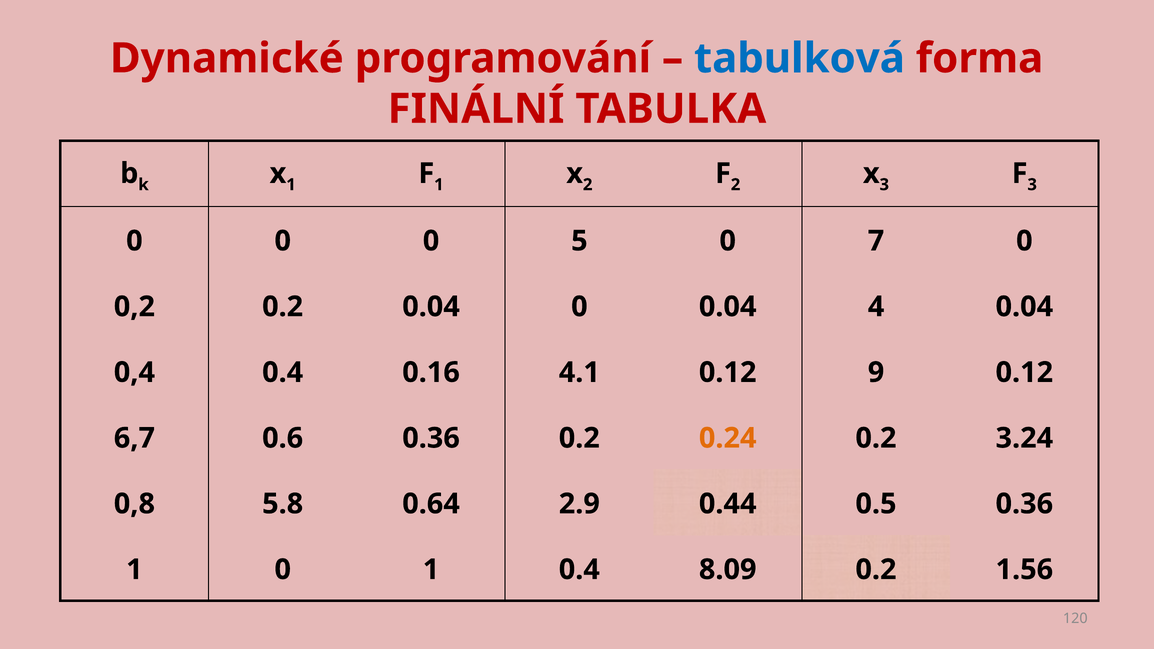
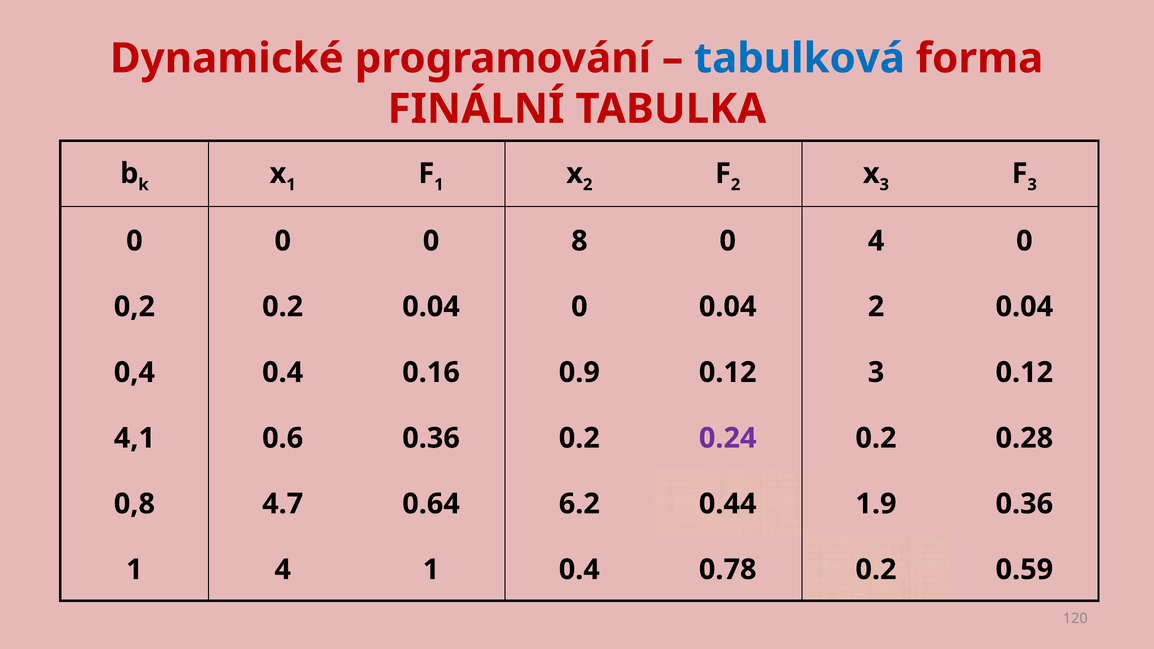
5: 5 -> 8
0 7: 7 -> 4
0.04 4: 4 -> 2
4.1: 4.1 -> 0.9
0.12 9: 9 -> 3
6,7: 6,7 -> 4,1
0.24 colour: orange -> purple
3.24: 3.24 -> 0.28
5.8: 5.8 -> 4.7
2.9: 2.9 -> 6.2
0.5: 0.5 -> 1.9
1 0: 0 -> 4
8.09: 8.09 -> 0.78
1.56: 1.56 -> 0.59
